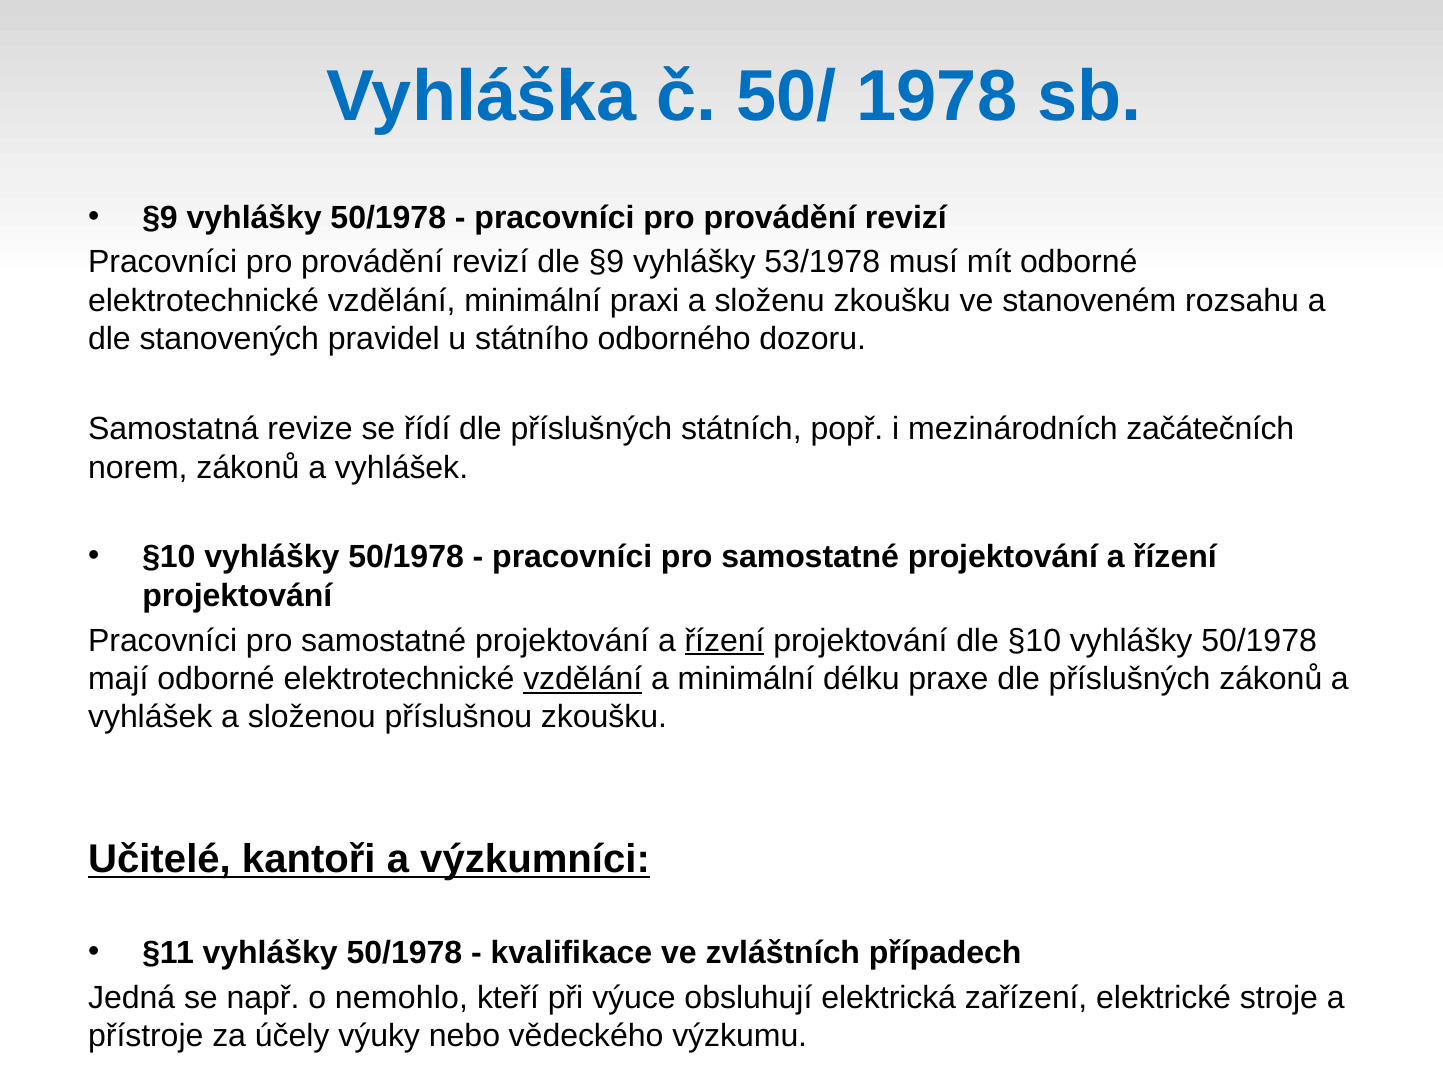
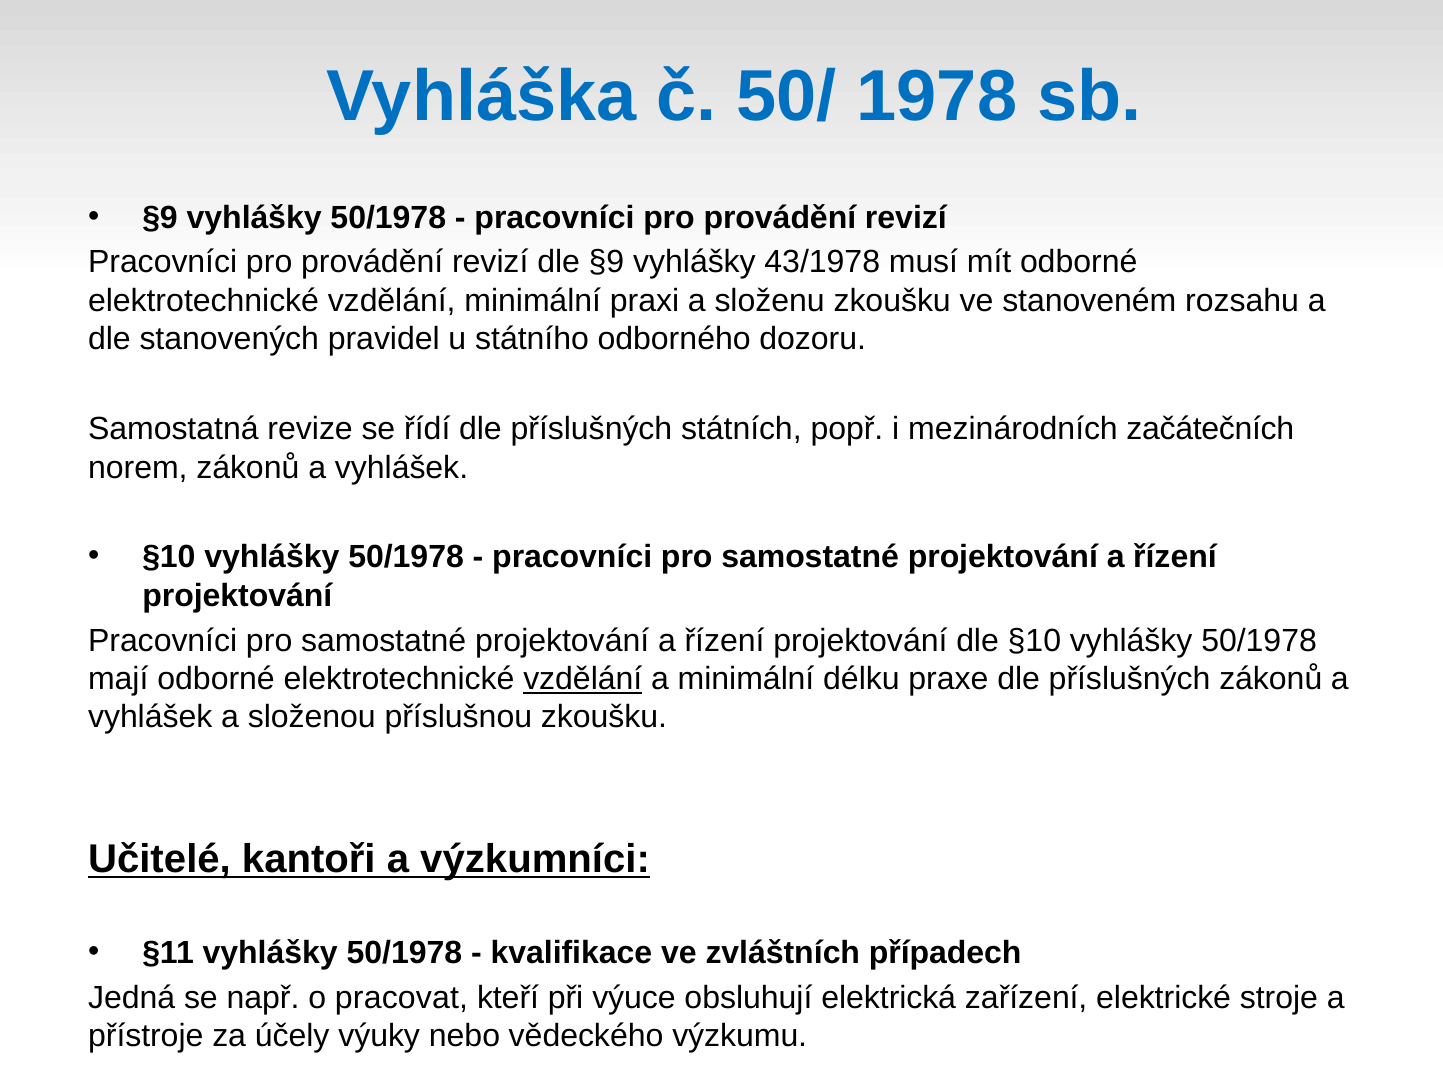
53/1978: 53/1978 -> 43/1978
řízení at (724, 641) underline: present -> none
nemohlo: nemohlo -> pracovat
